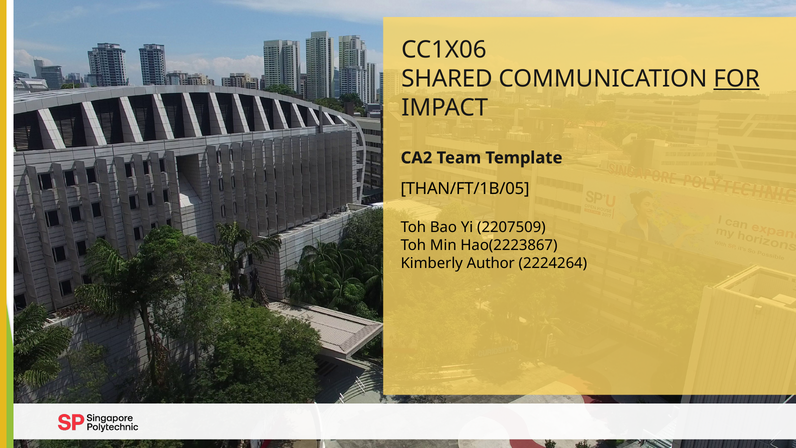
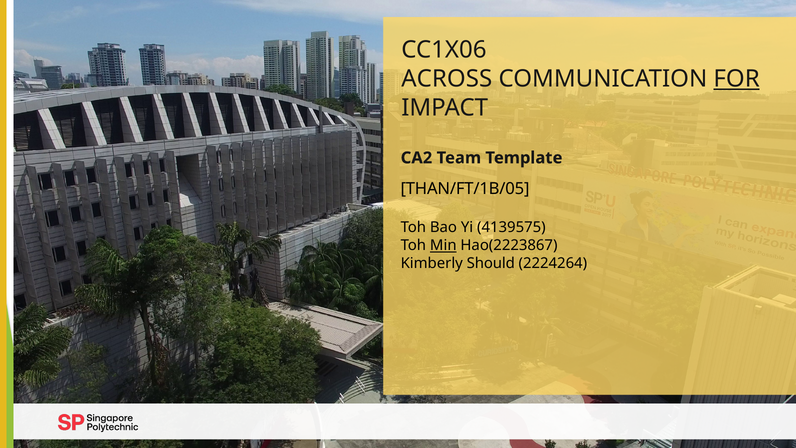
SHARED: SHARED -> ACROSS
2207509: 2207509 -> 4139575
Min underline: none -> present
Author: Author -> Should
